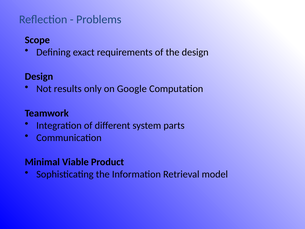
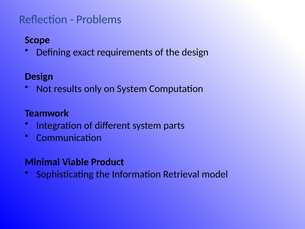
on Google: Google -> System
